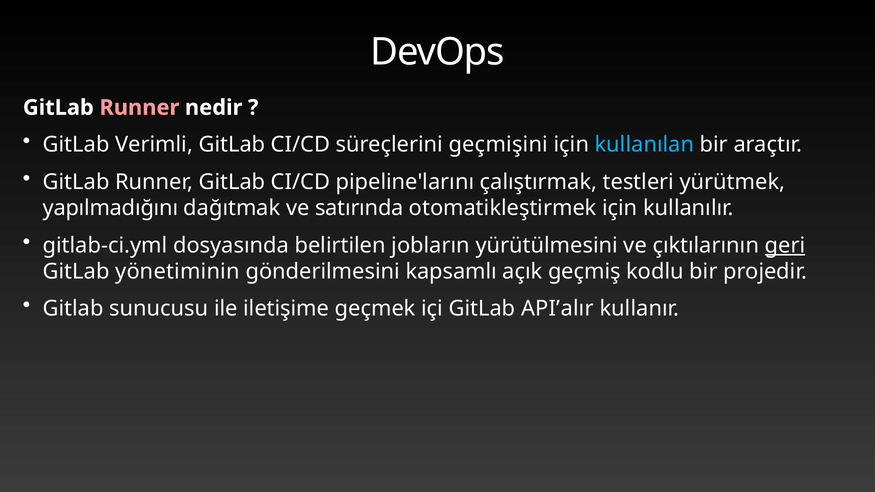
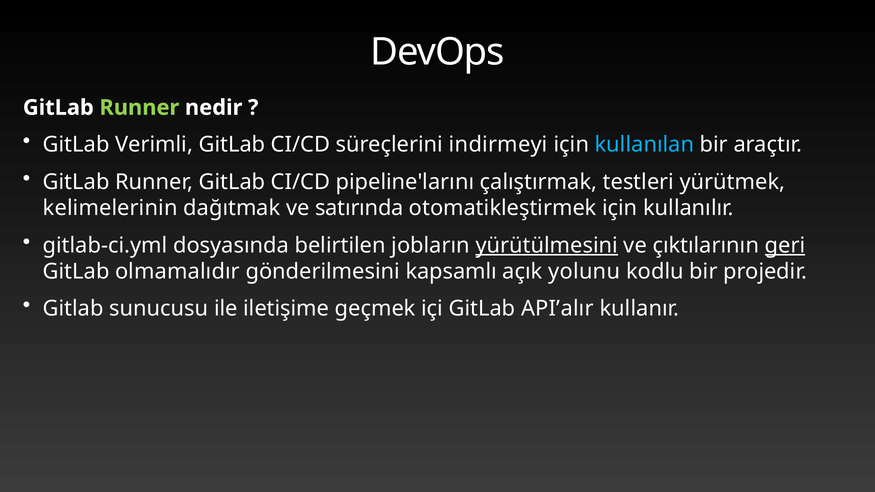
Runner at (139, 108) colour: pink -> light green
geçmişini: geçmişini -> indirmeyi
yapılmadığını: yapılmadığını -> kelimelerinin
yürütülmesini underline: none -> present
yönetiminin: yönetiminin -> olmamalıdır
geçmiş: geçmiş -> yolunu
